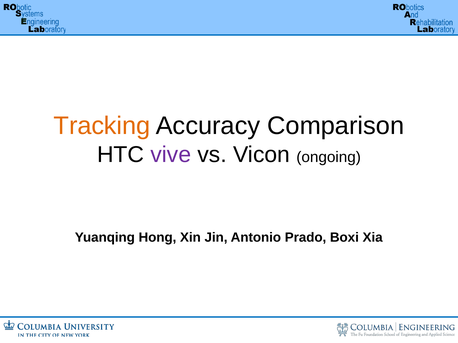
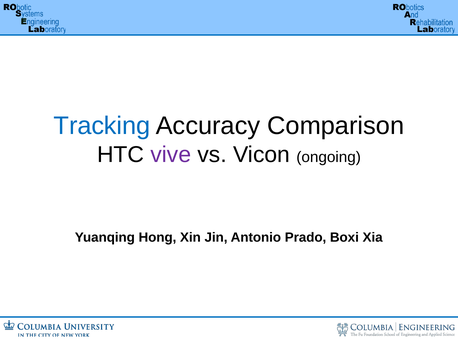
Tracking colour: orange -> blue
